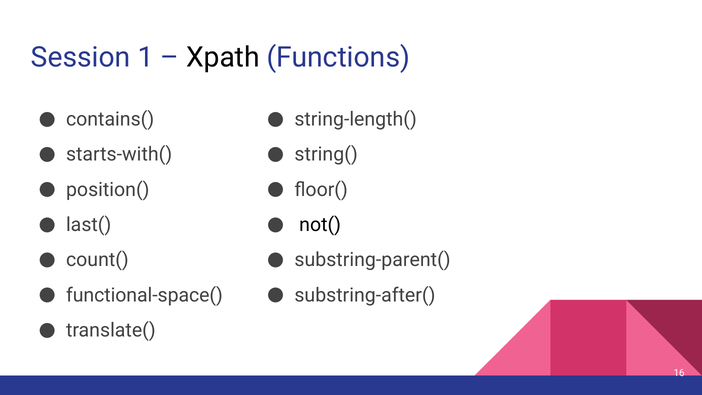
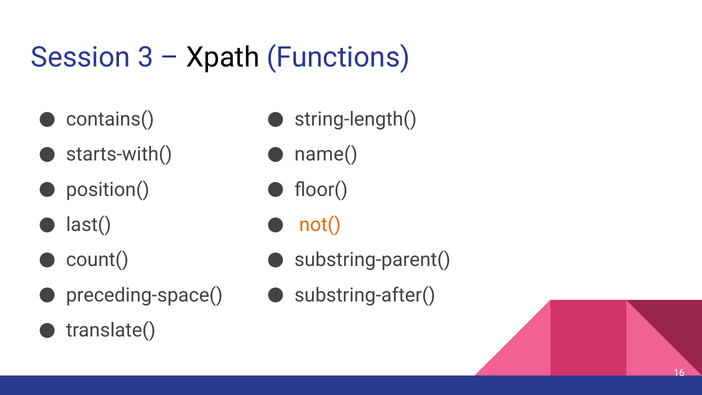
1: 1 -> 3
string(: string( -> name(
not( colour: black -> orange
functional-space(: functional-space( -> preceding-space(
